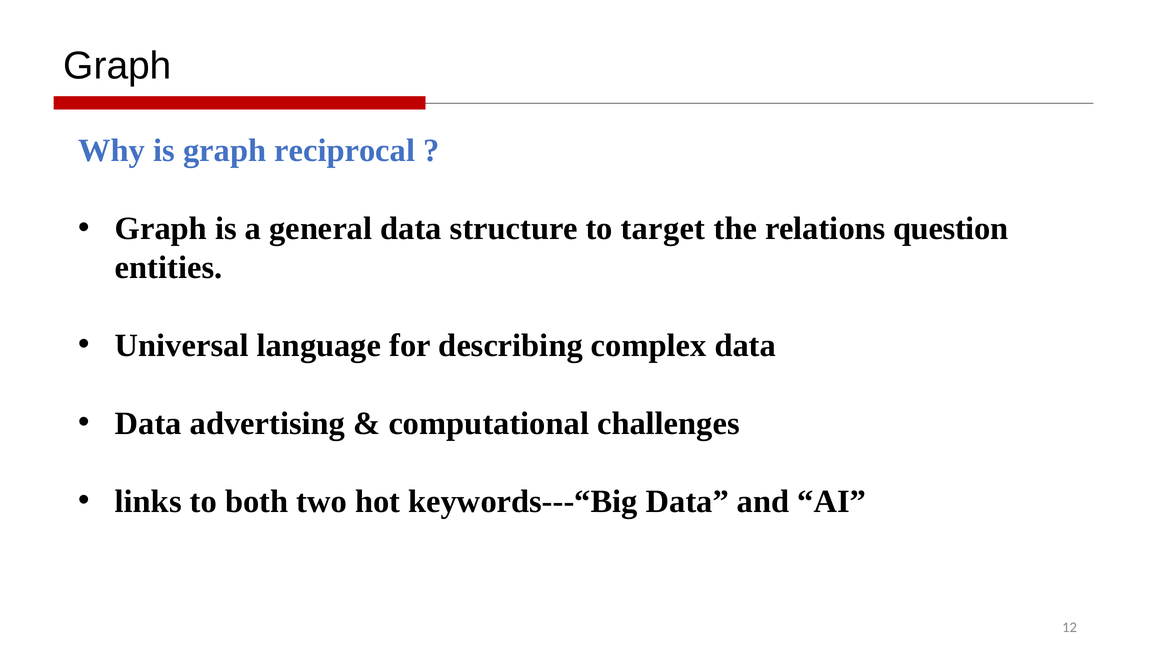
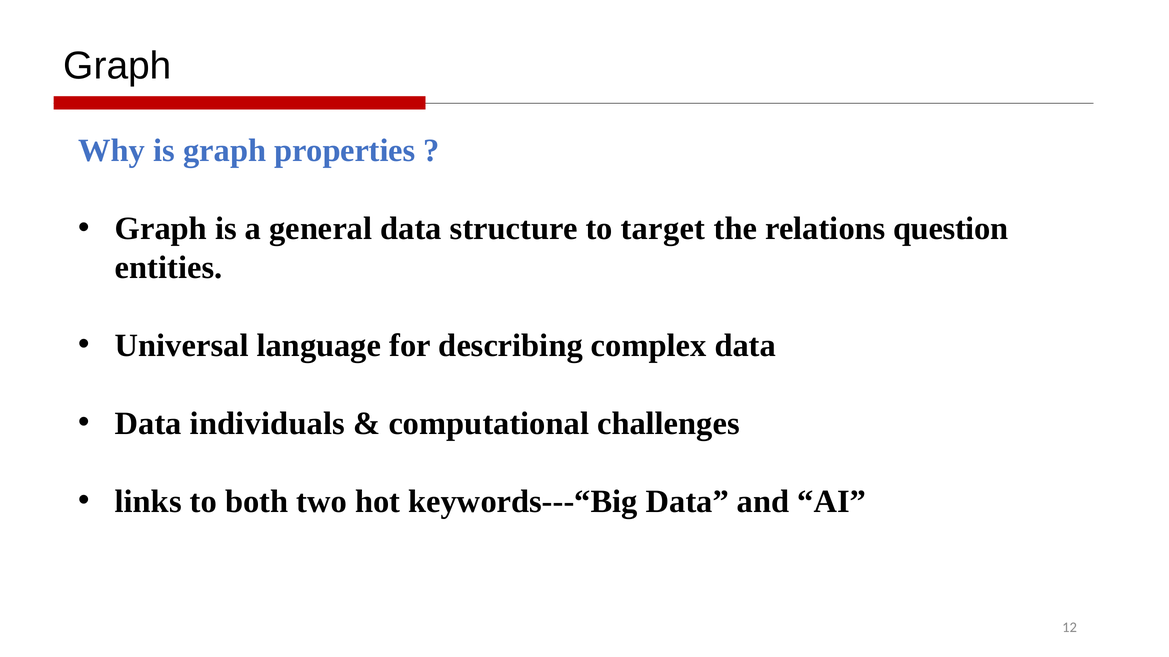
reciprocal: reciprocal -> properties
advertising: advertising -> individuals
